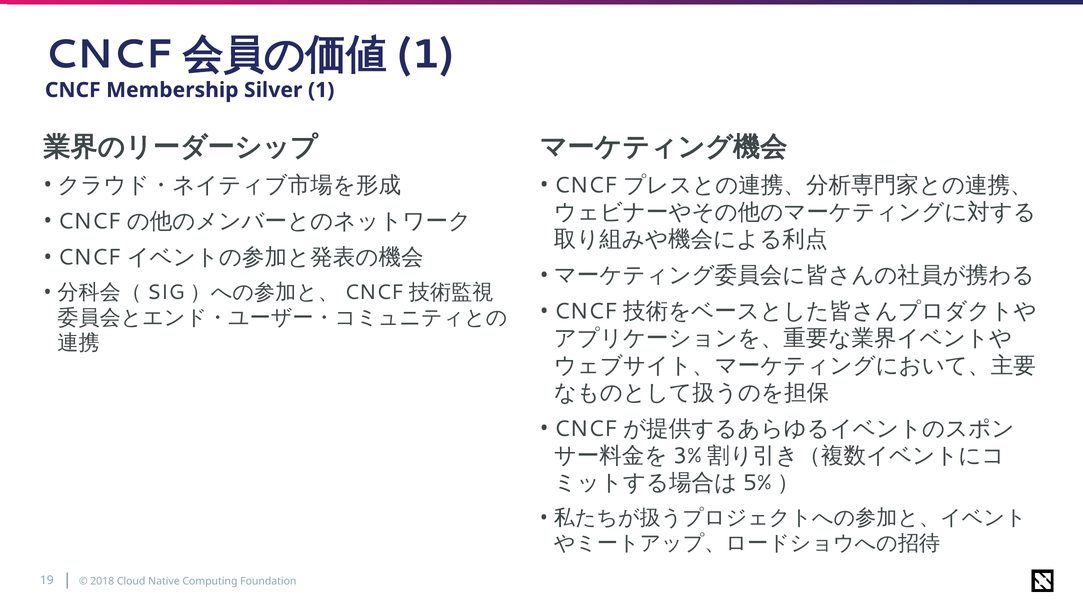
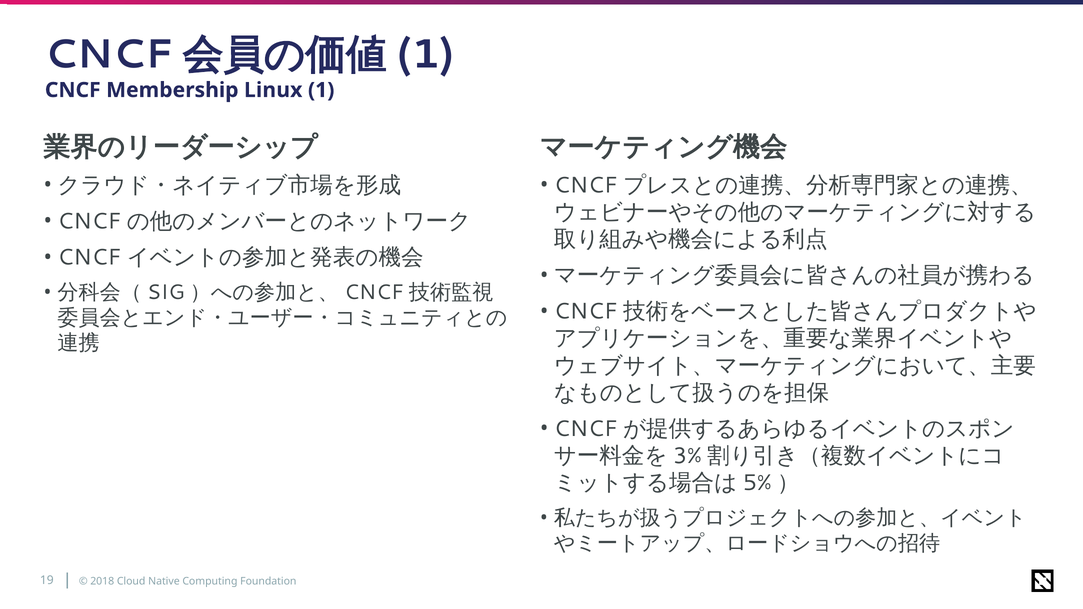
Silver: Silver -> Linux
